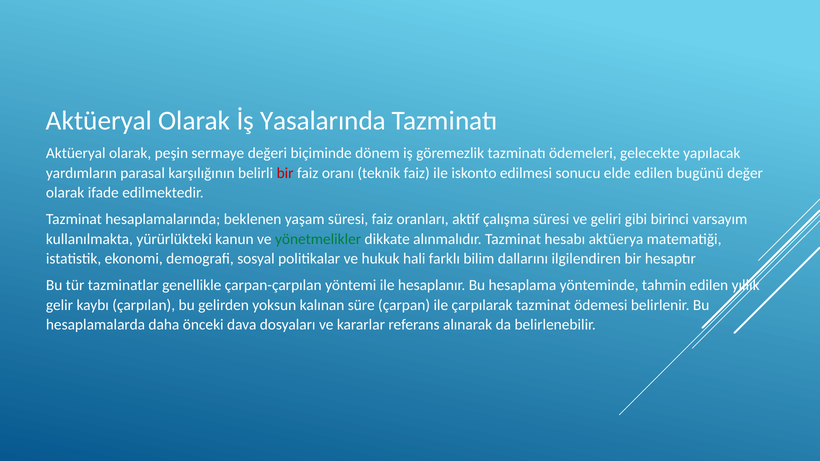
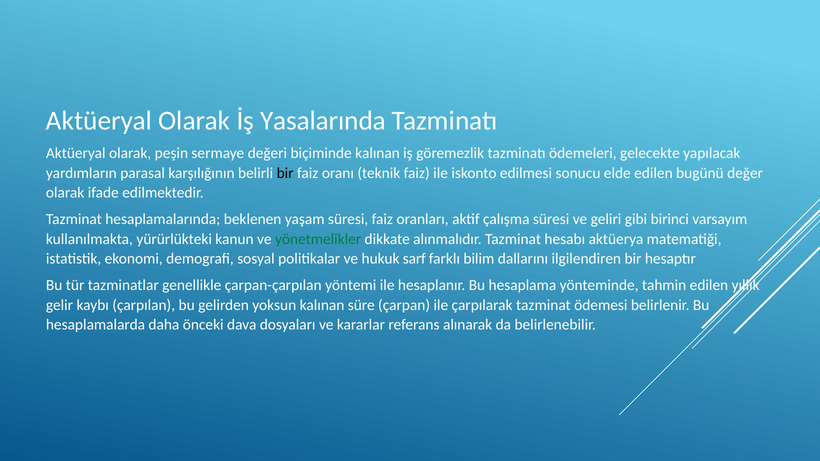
biçiminde dönem: dönem -> kalınan
bir at (285, 173) colour: red -> black
hali: hali -> sarf
